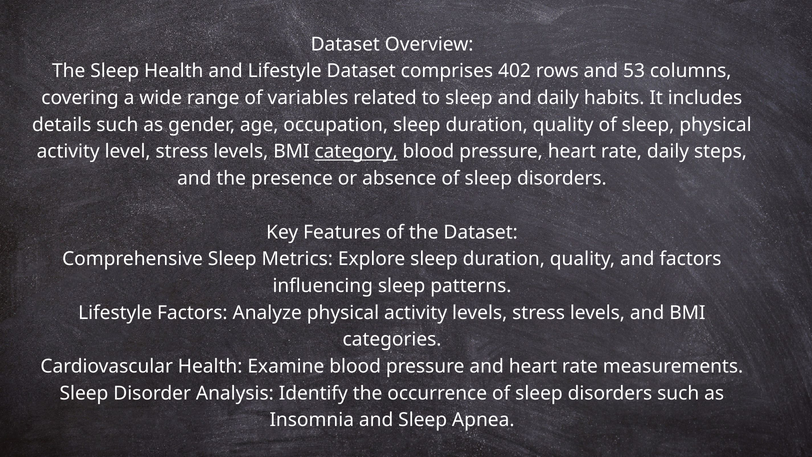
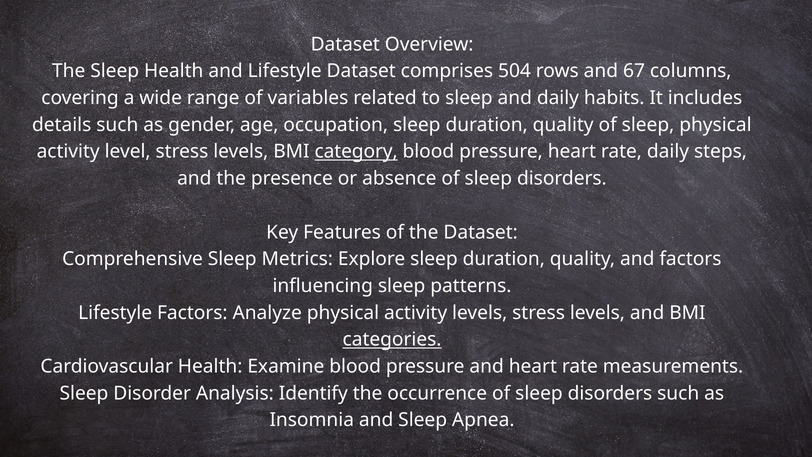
402: 402 -> 504
53: 53 -> 67
categories underline: none -> present
